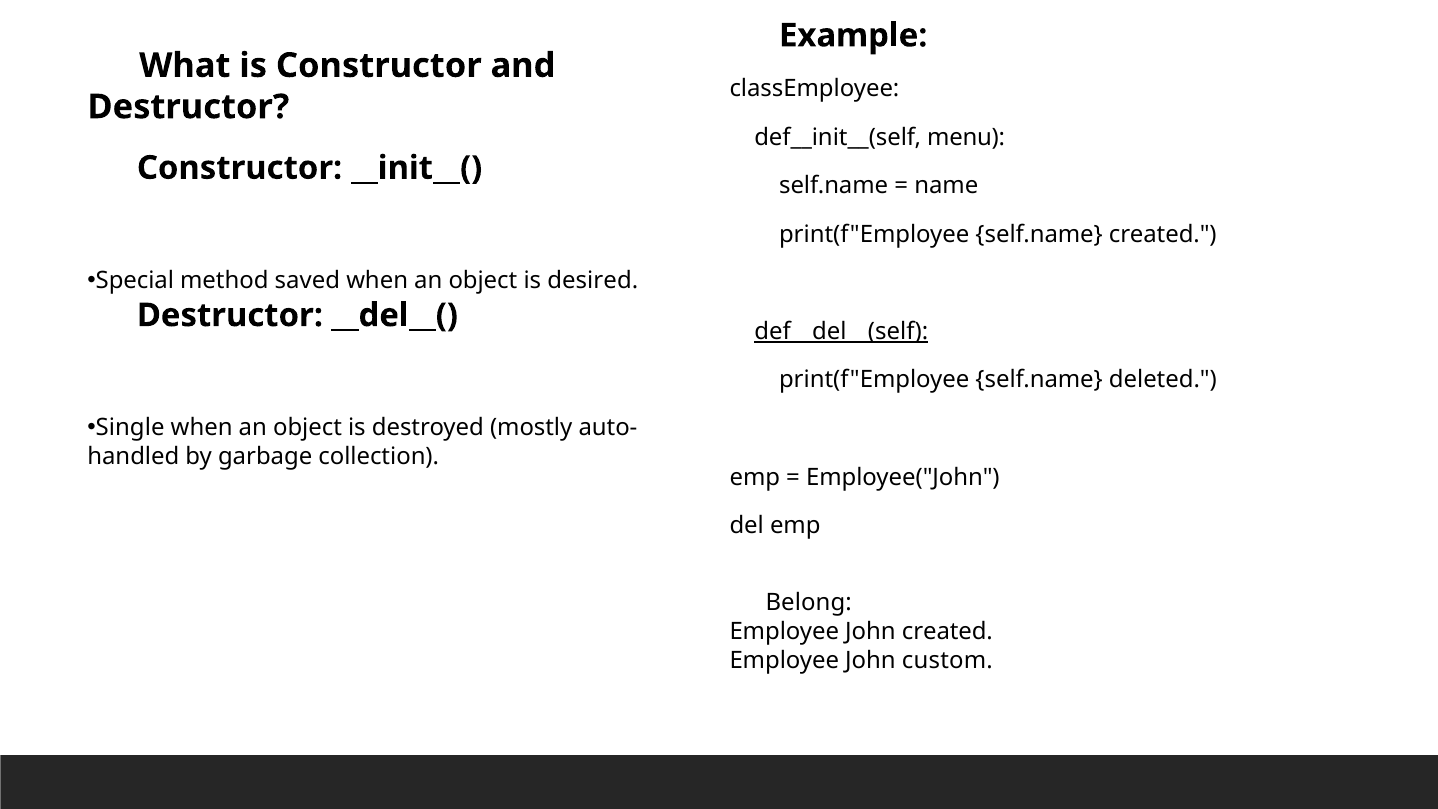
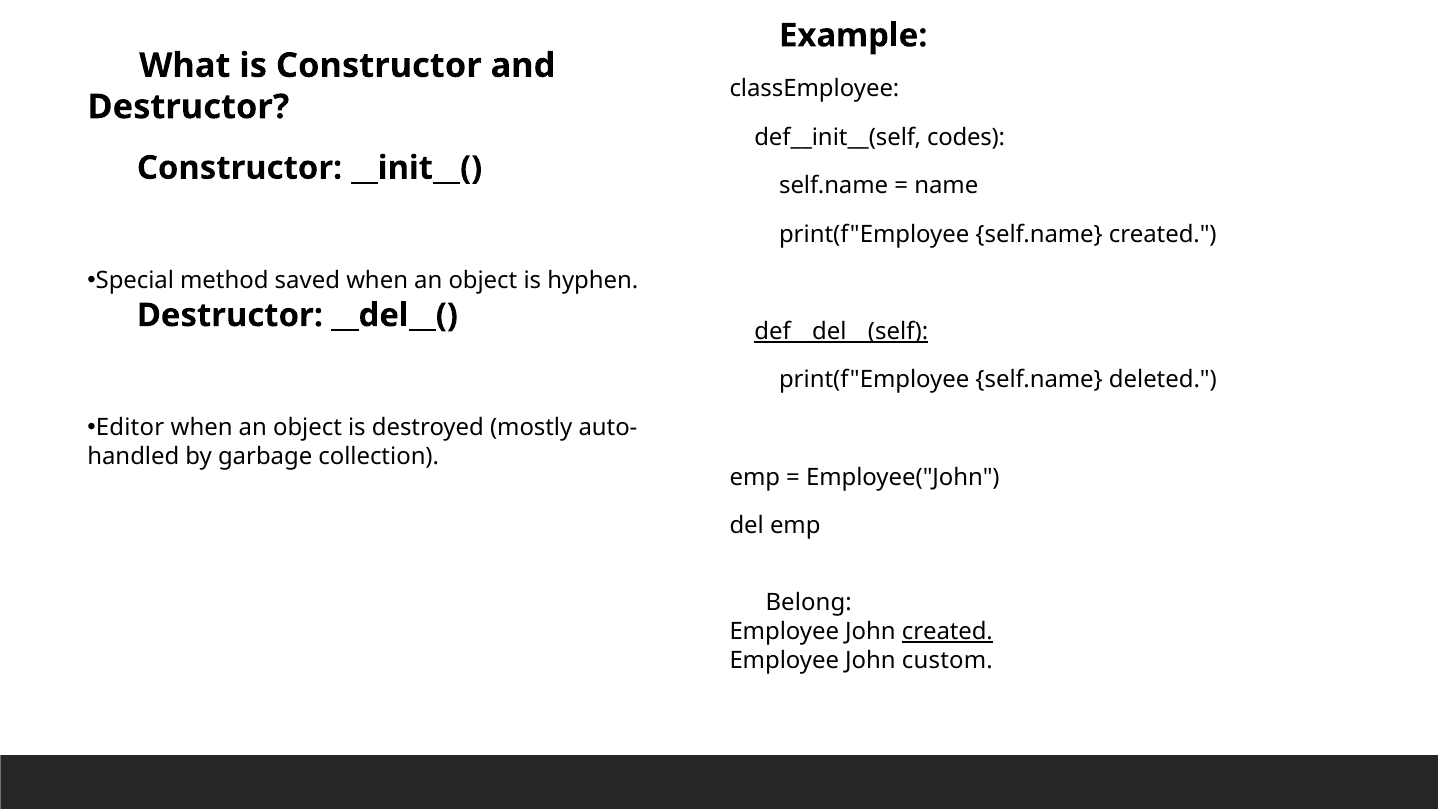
menu: menu -> codes
desired: desired -> hyphen
Single: Single -> Editor
created at (947, 632) underline: none -> present
